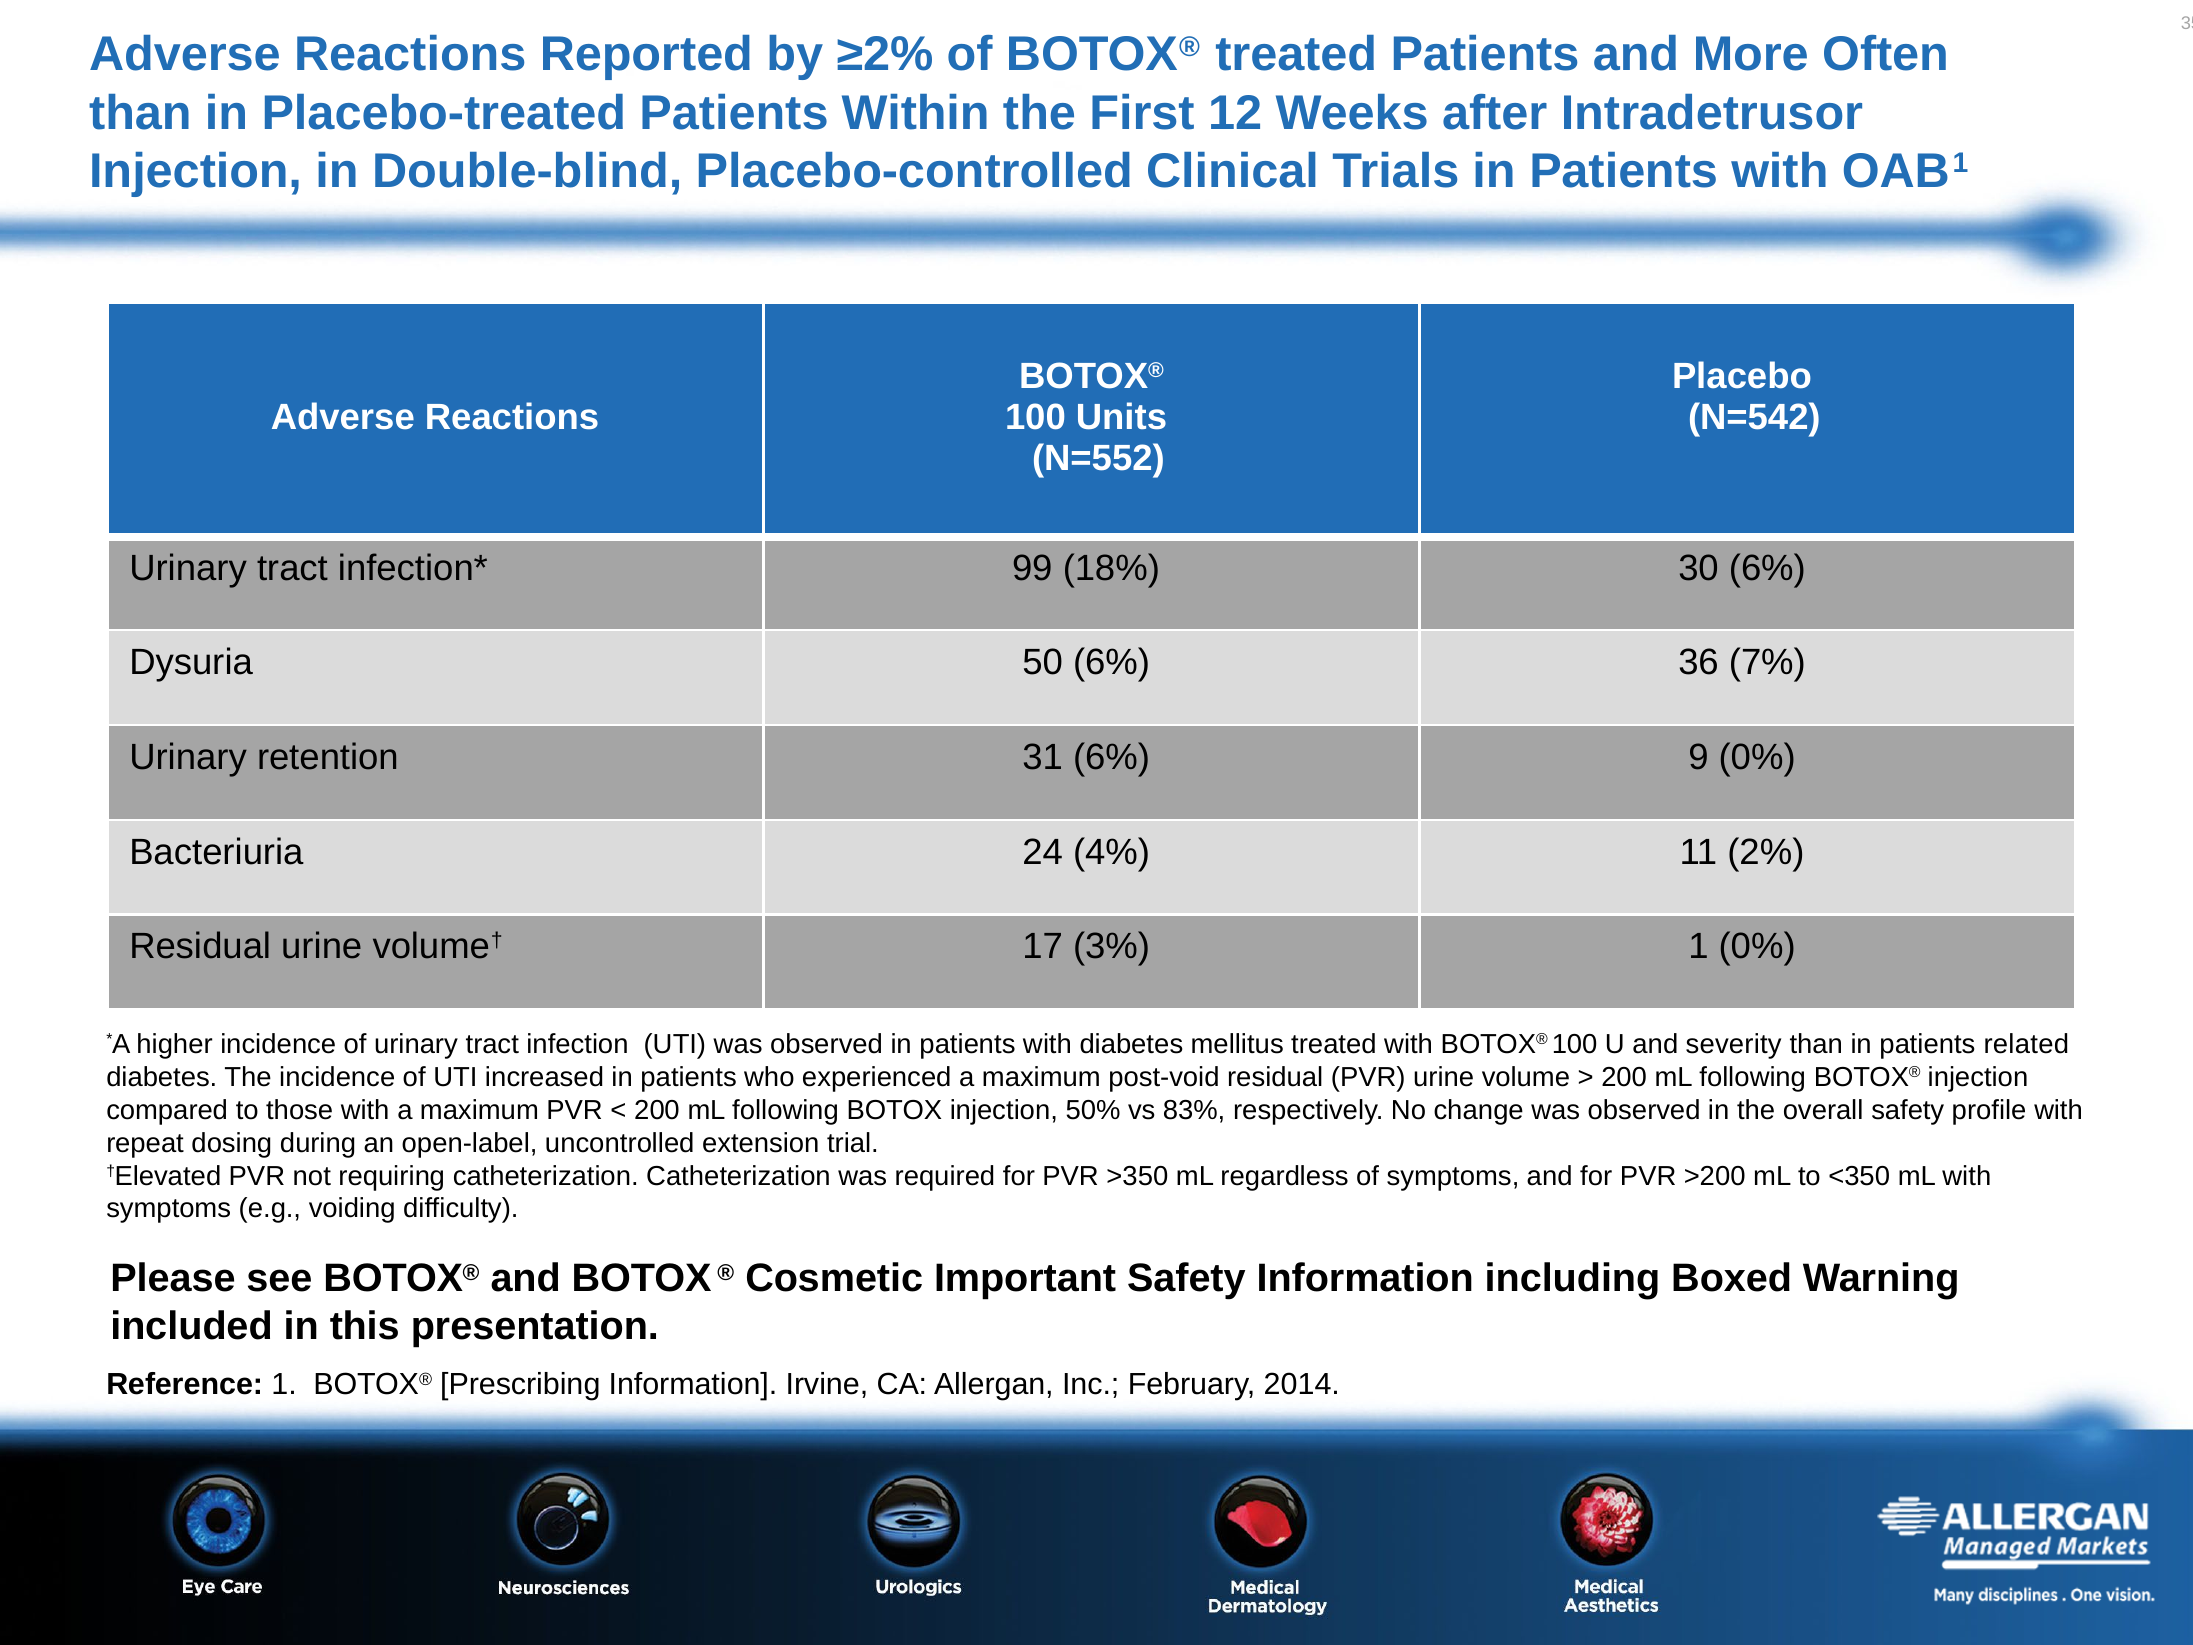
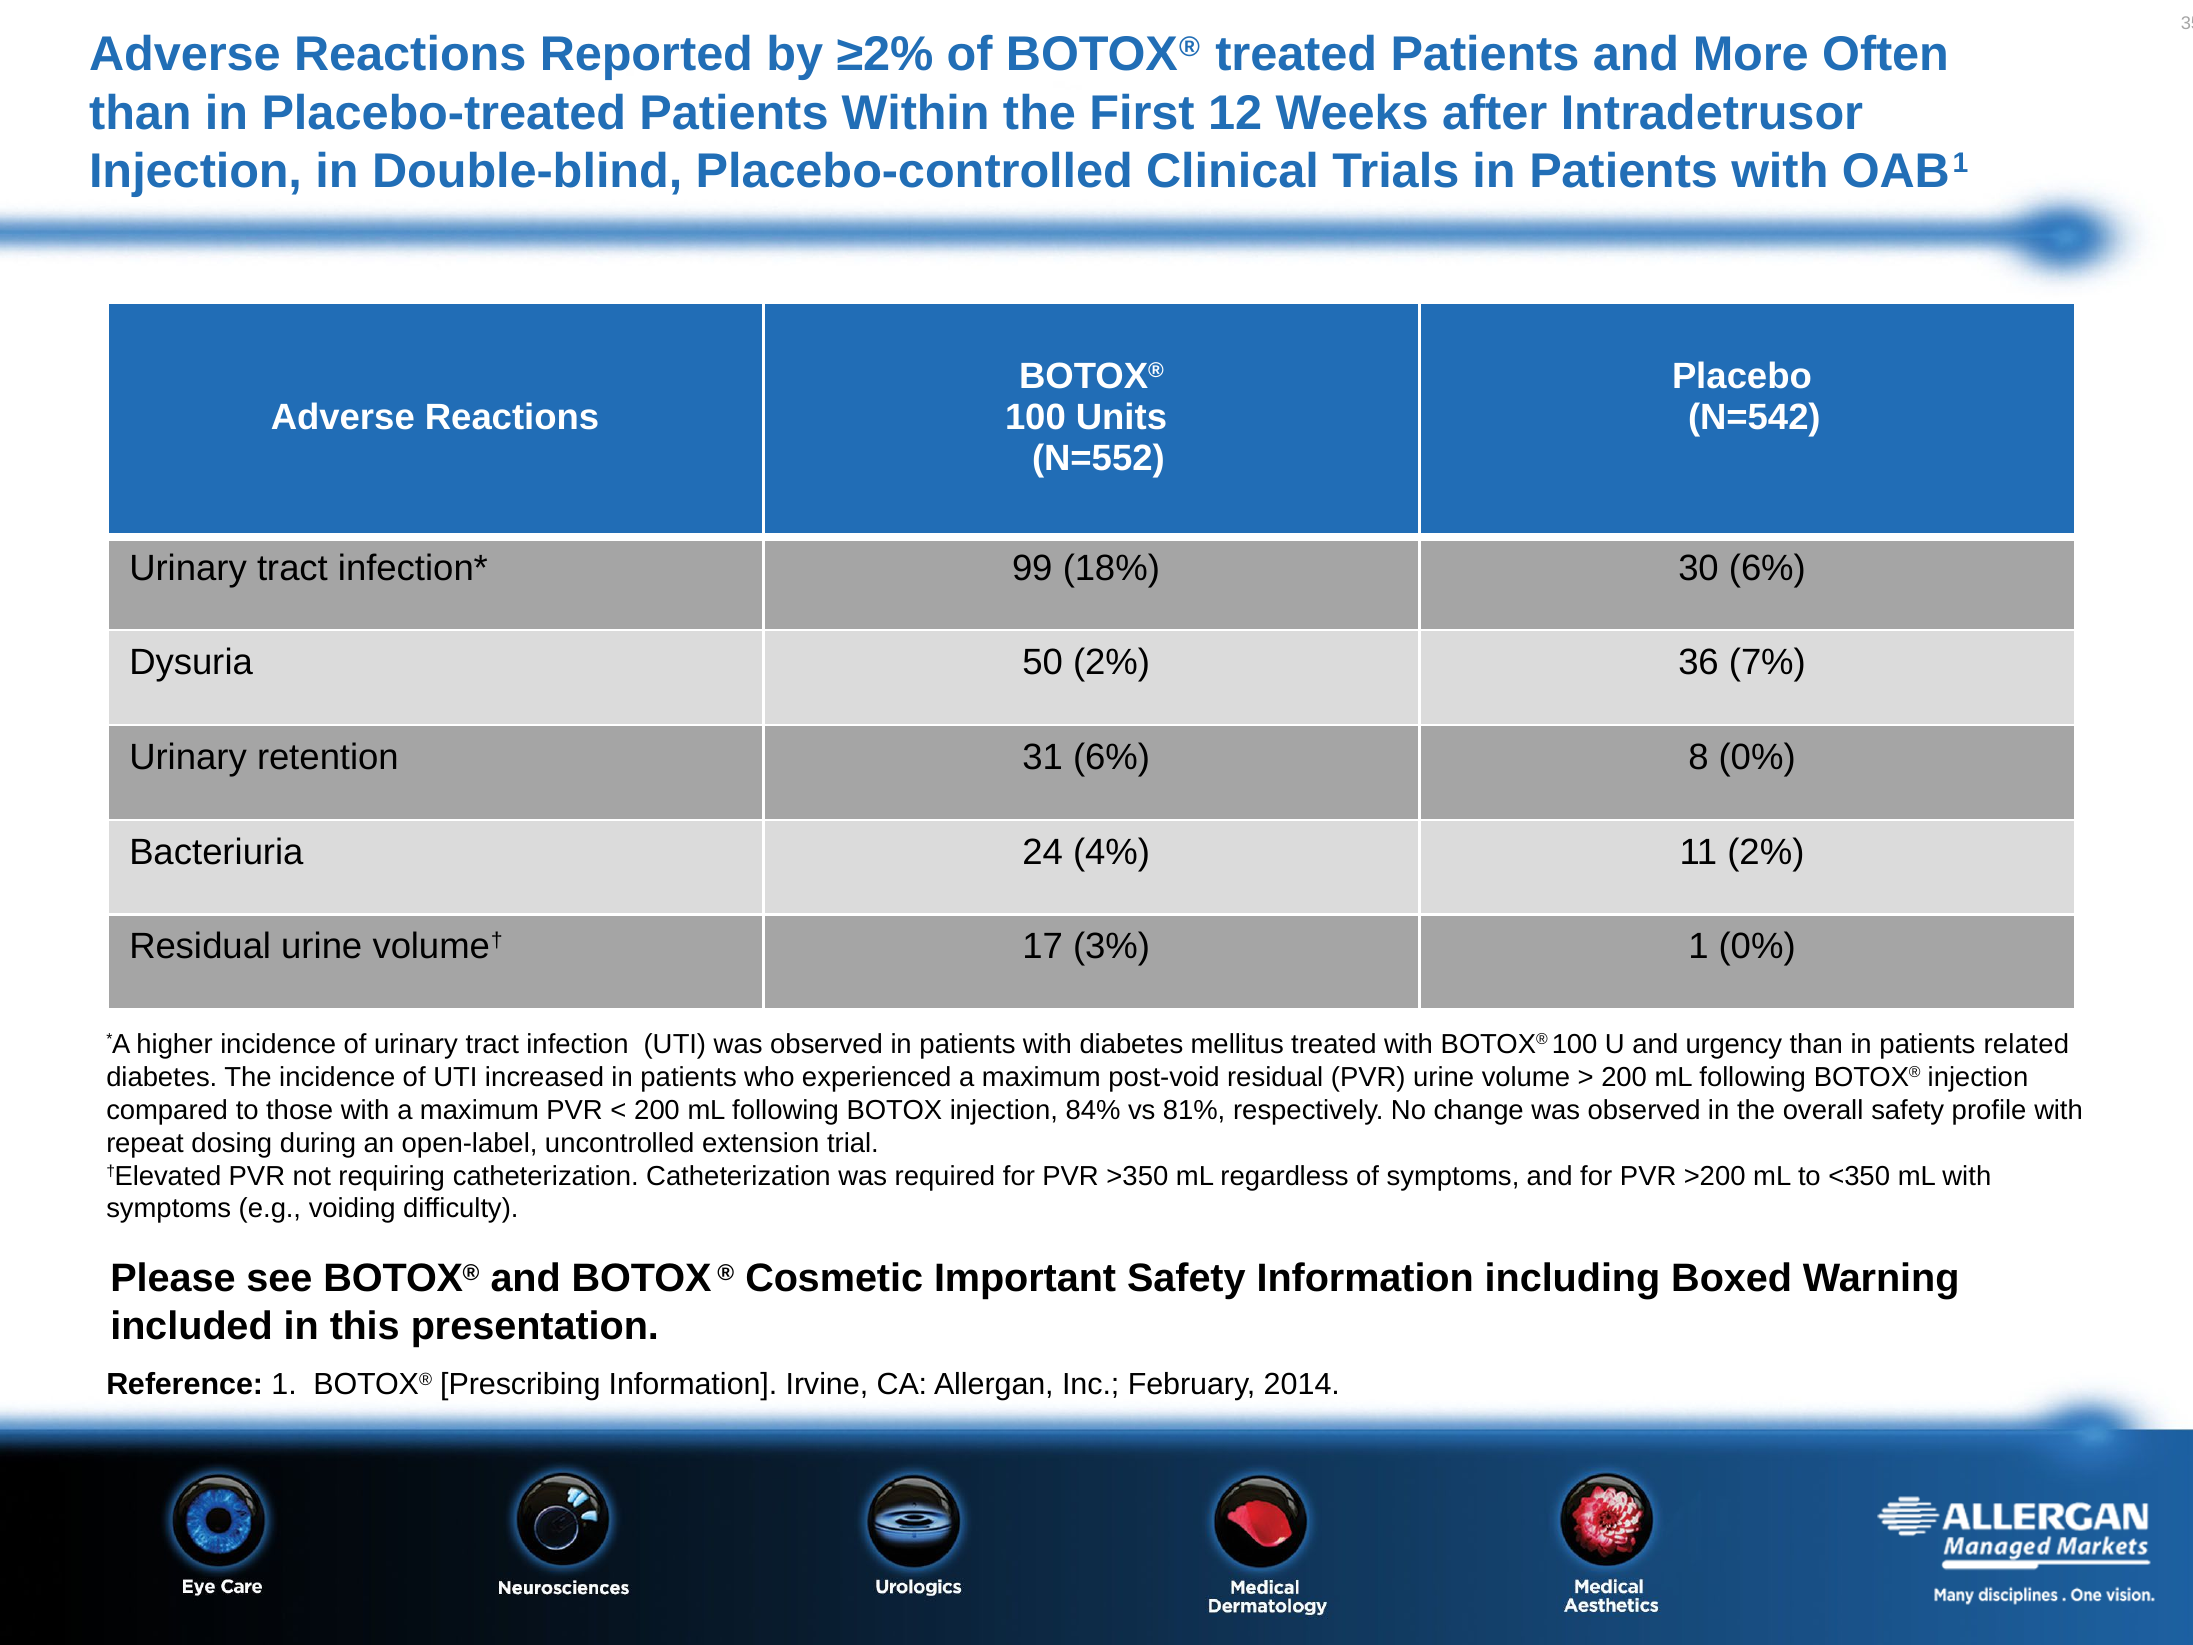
50 6%: 6% -> 2%
9: 9 -> 8
severity: severity -> urgency
50%: 50% -> 84%
83%: 83% -> 81%
